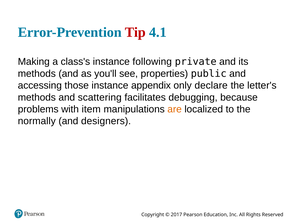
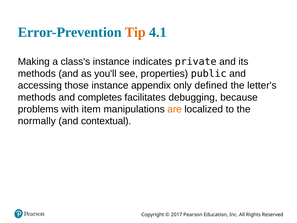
Tip colour: red -> orange
following: following -> indicates
declare: declare -> defined
scattering: scattering -> completes
designers: designers -> contextual
